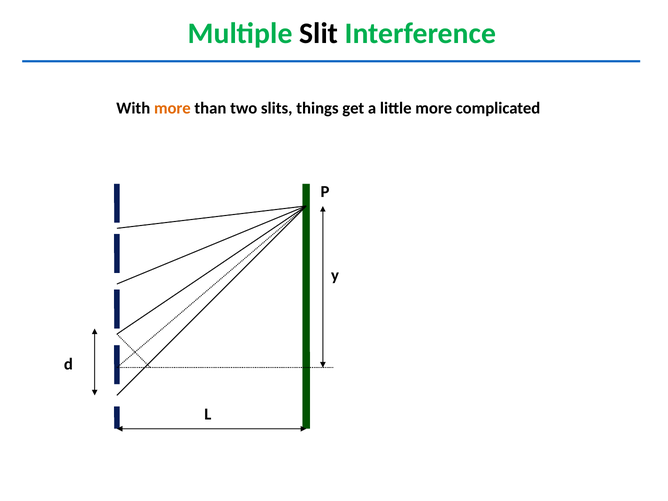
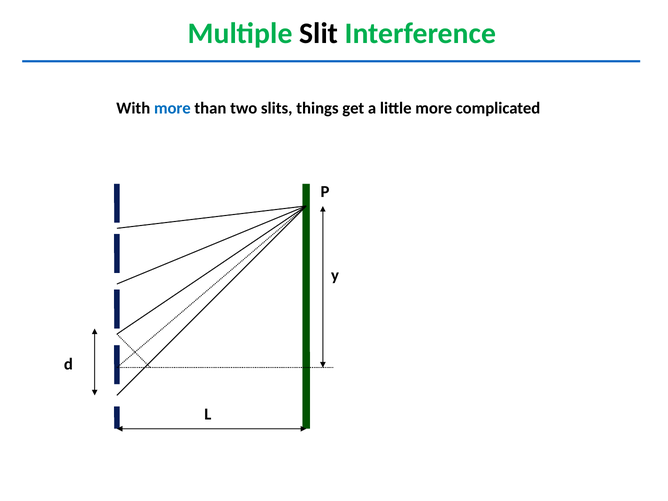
more at (172, 108) colour: orange -> blue
